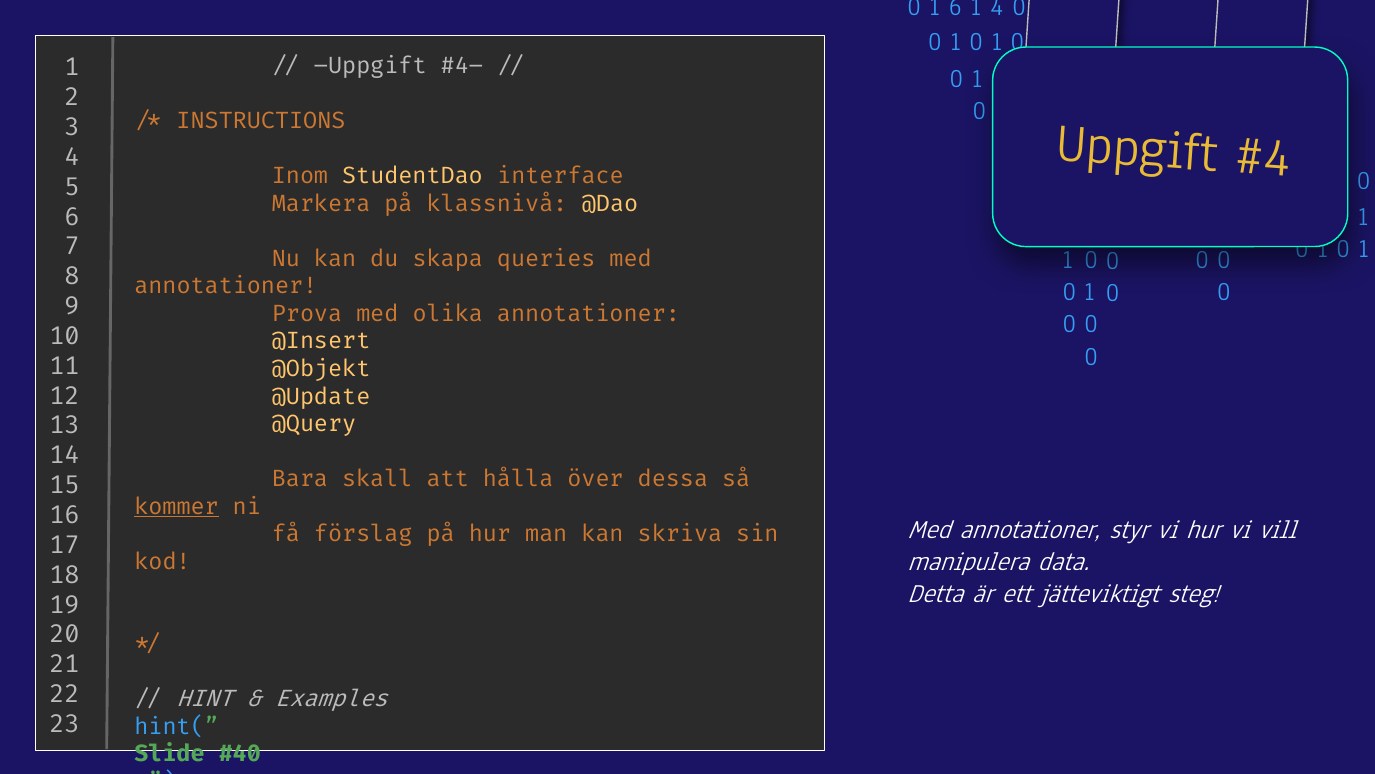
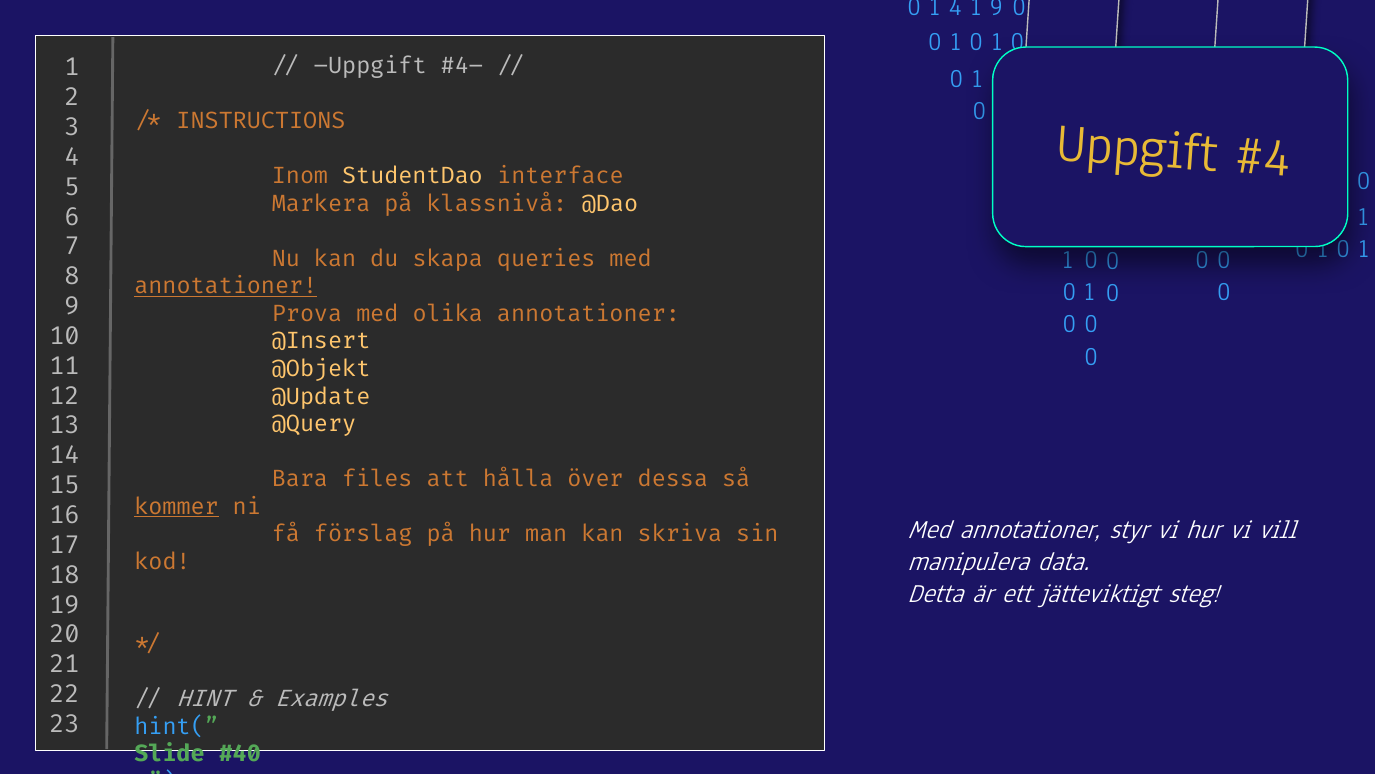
1 6: 6 -> 4
1 4: 4 -> 9
annotationer at (226, 286) underline: none -> present
skall: skall -> files
